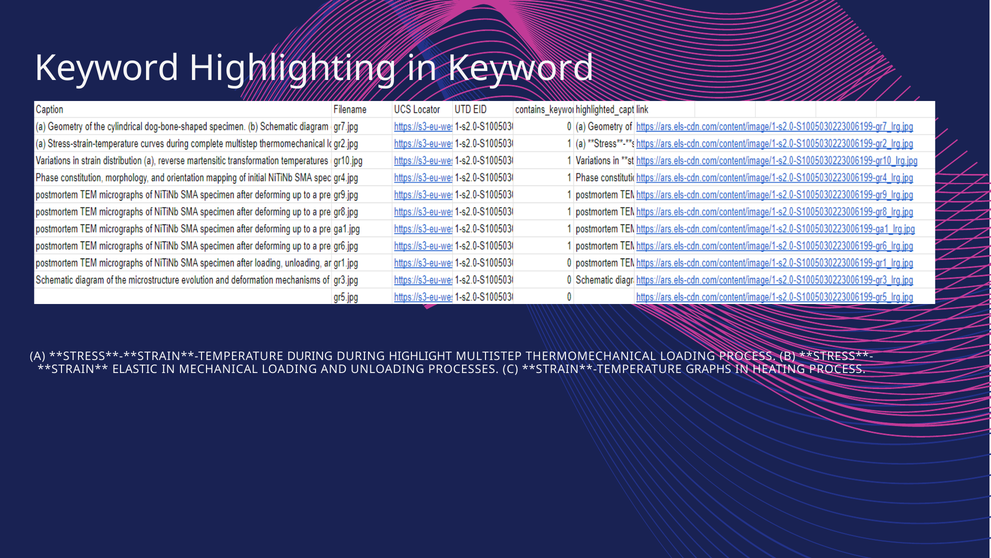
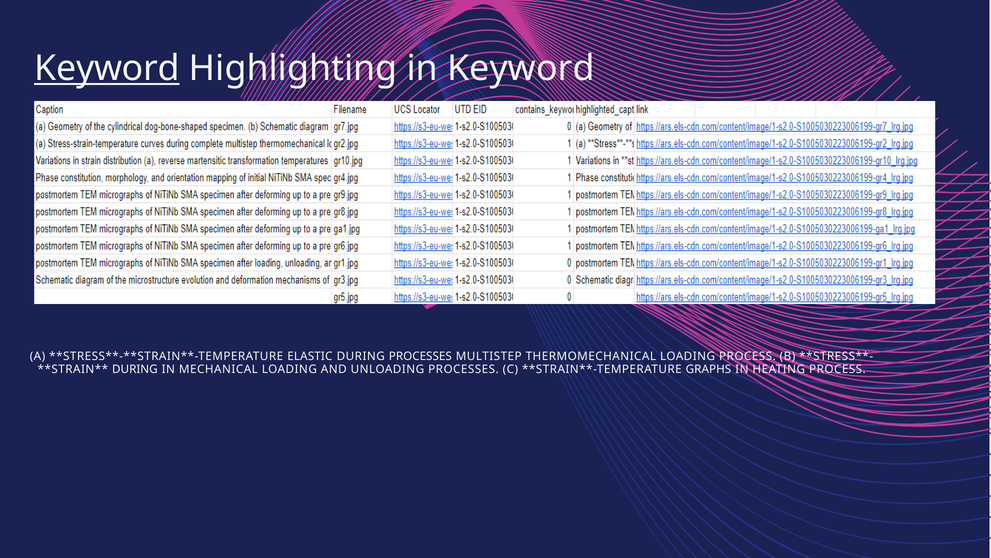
Keyword at (107, 68) underline: none -> present
DURING at (310, 356): DURING -> ELASTIC
DURING HIGHLIGHT: HIGHLIGHT -> PROCESSES
ELASTIC at (135, 369): ELASTIC -> DURING
